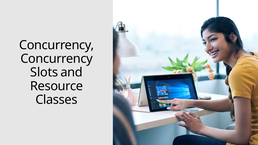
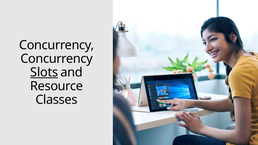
Slots underline: none -> present
